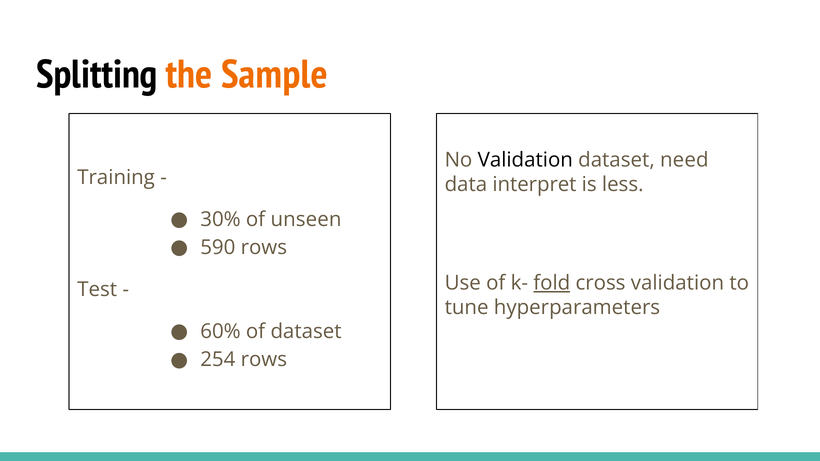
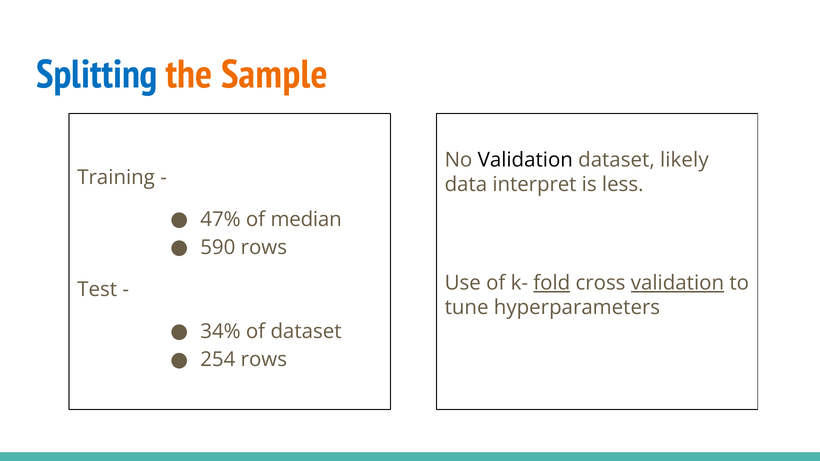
Splitting colour: black -> blue
need: need -> likely
30%: 30% -> 47%
unseen: unseen -> median
validation at (677, 283) underline: none -> present
60%: 60% -> 34%
